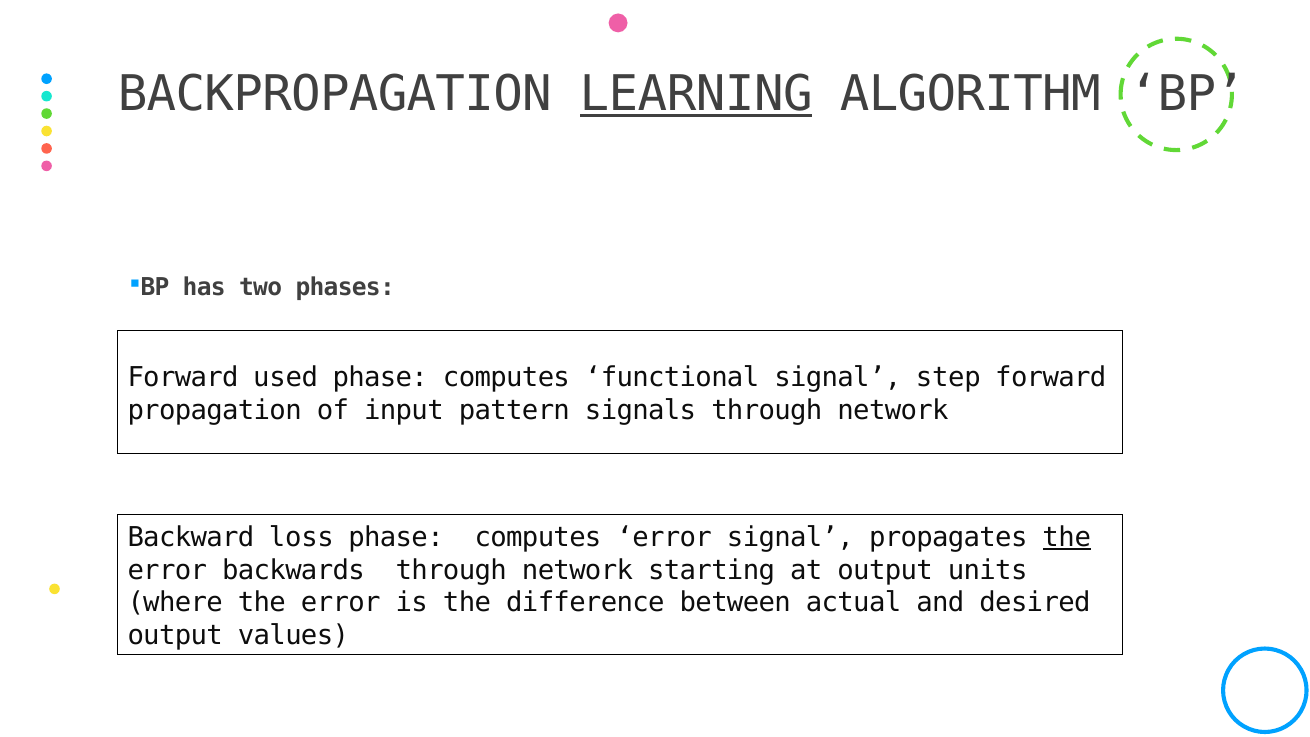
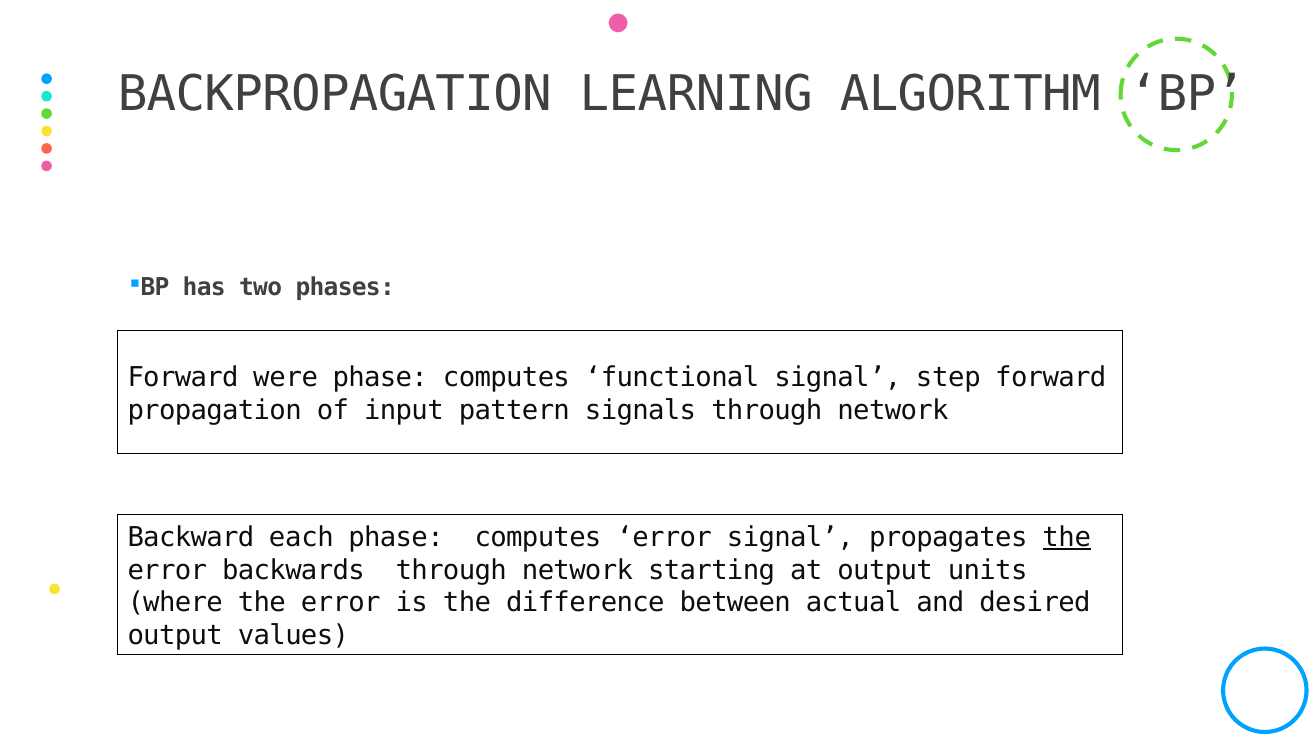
LEARNING underline: present -> none
used: used -> were
loss: loss -> each
